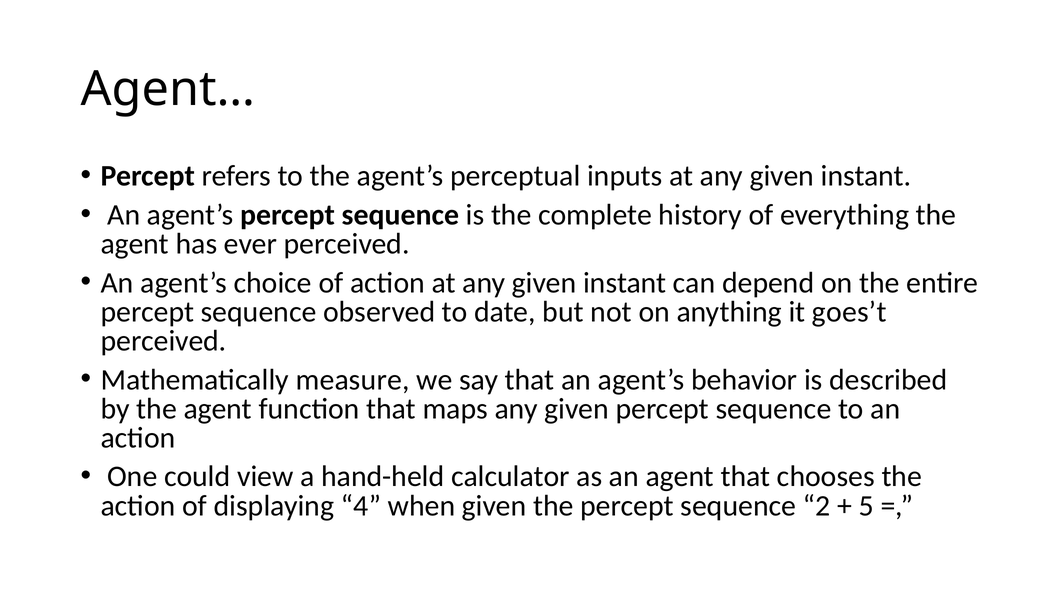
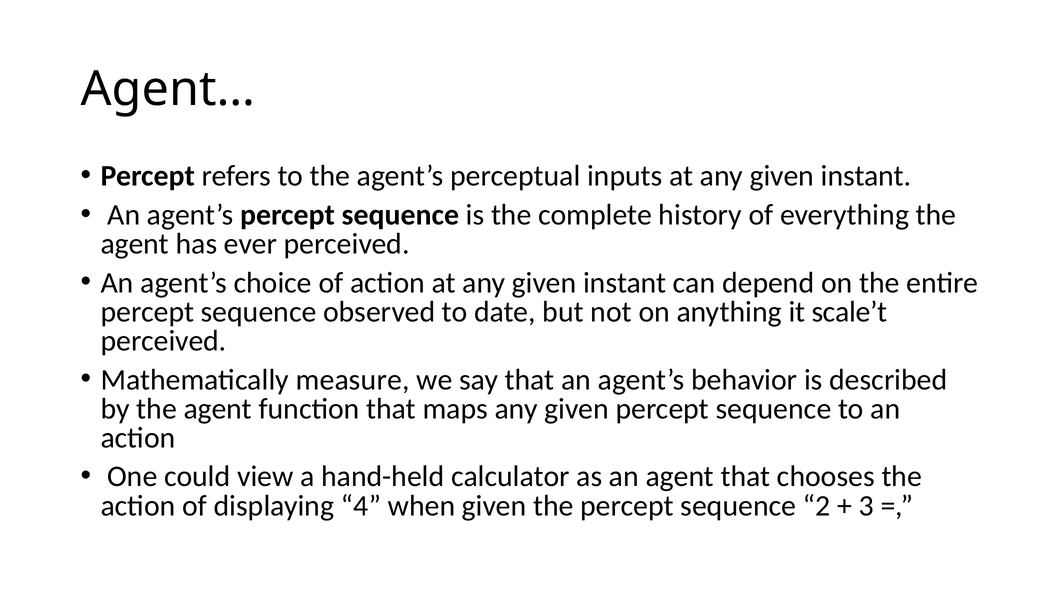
goes’t: goes’t -> scale’t
5: 5 -> 3
